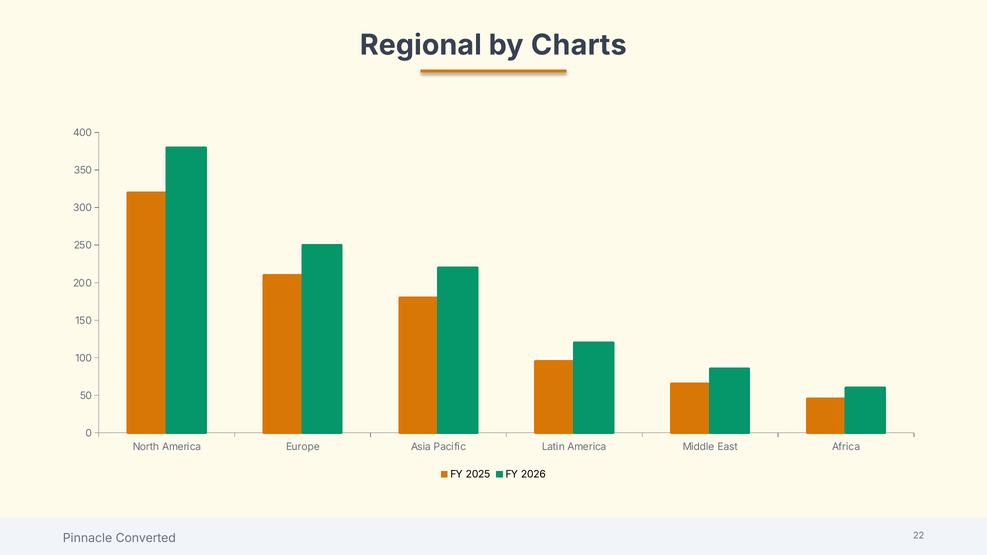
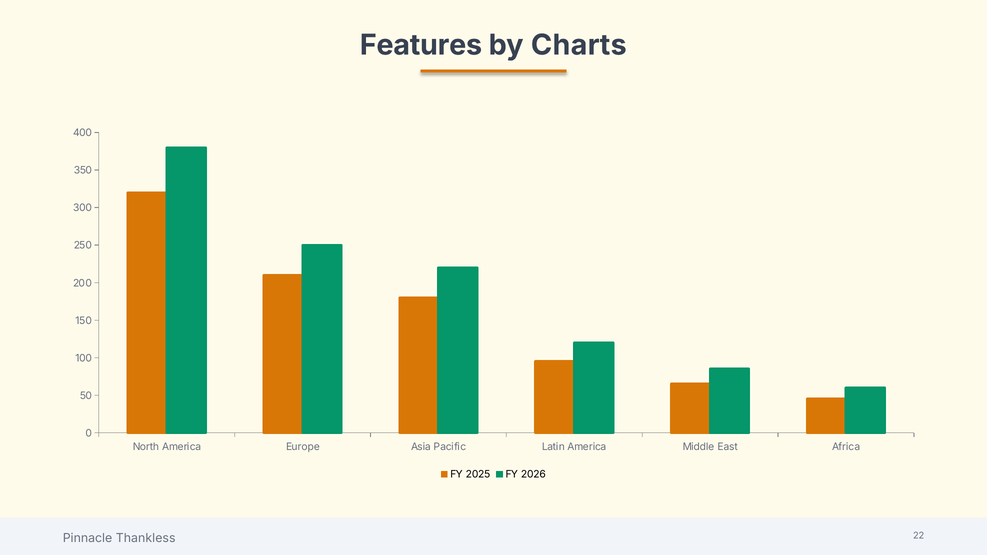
Regional: Regional -> Features
Converted: Converted -> Thankless
